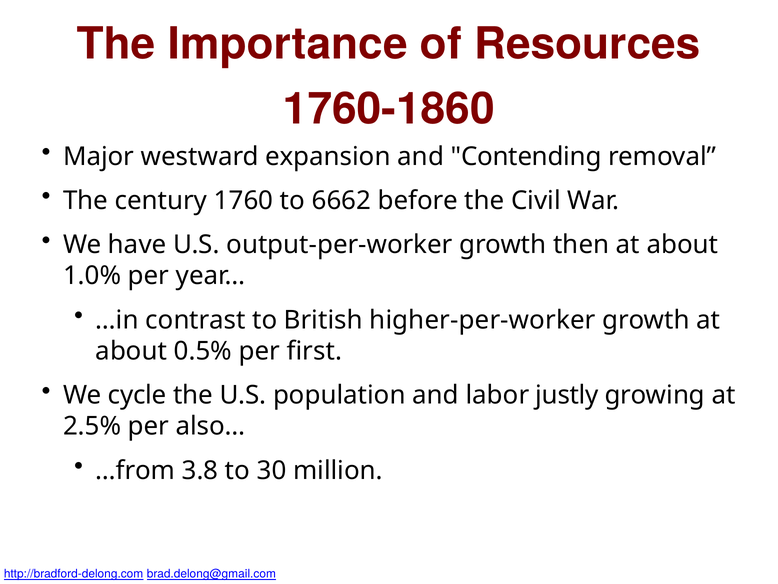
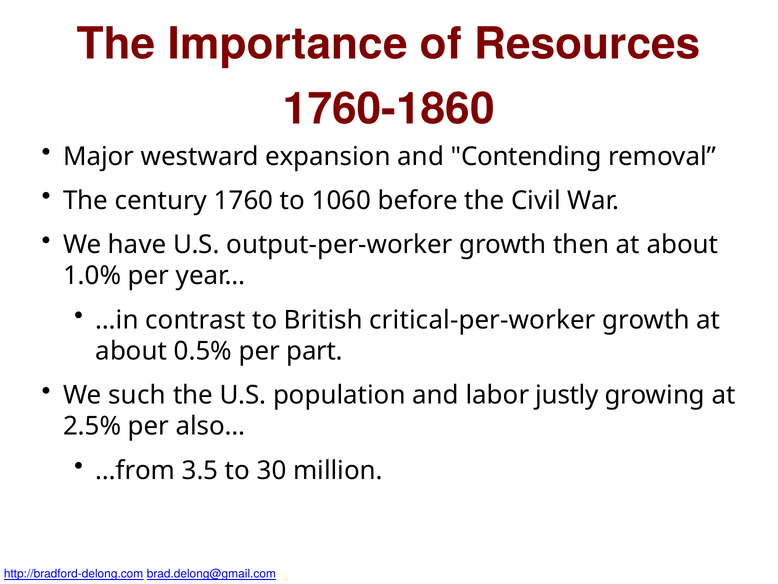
6662: 6662 -> 1060
higher-per-worker: higher-per-worker -> critical-per-worker
first: first -> part
cycle: cycle -> such
3.8: 3.8 -> 3.5
